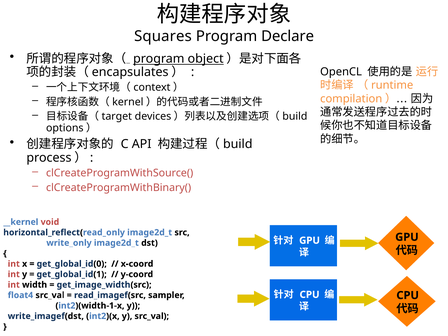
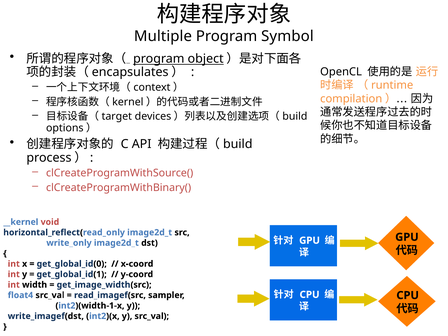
Squares: Squares -> Multiple
Declare: Declare -> Symbol
